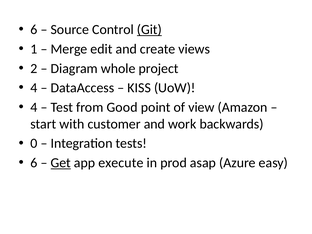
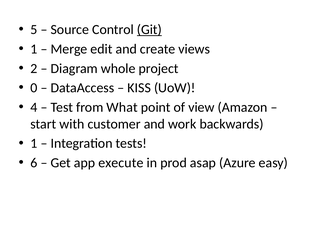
6 at (34, 30): 6 -> 5
4 at (34, 88): 4 -> 0
Good: Good -> What
0 at (34, 143): 0 -> 1
Get underline: present -> none
